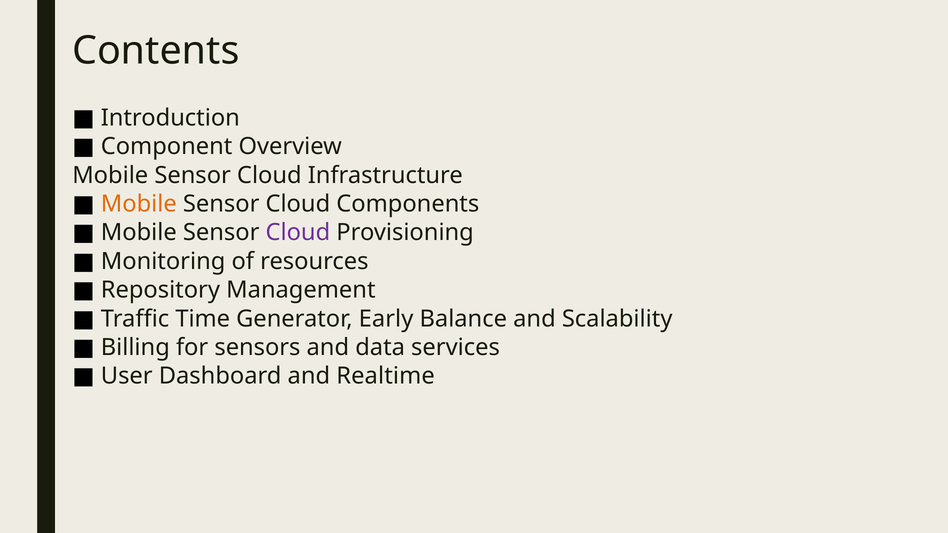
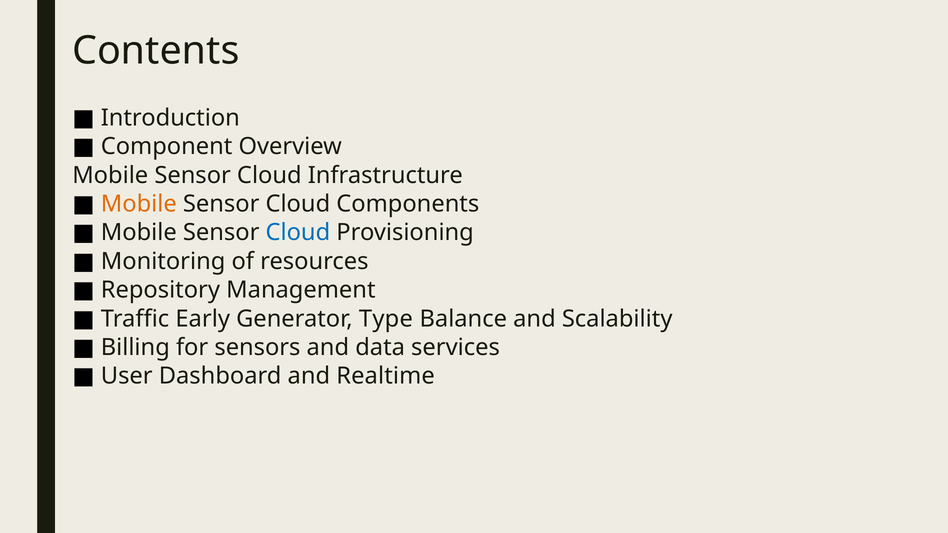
Cloud at (298, 233) colour: purple -> blue
Time: Time -> Early
Early: Early -> Type
